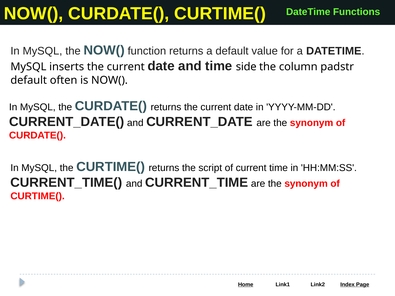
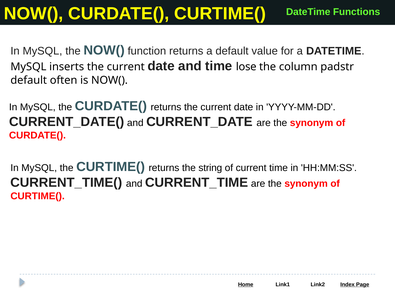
side: side -> lose
script: script -> string
